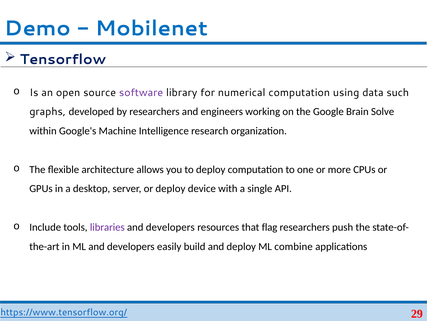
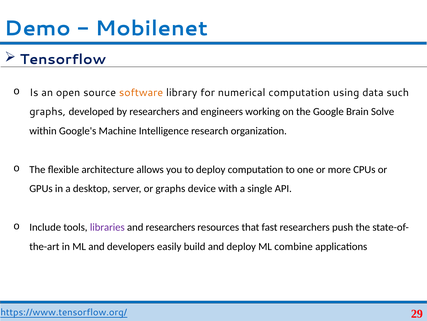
software colour: purple -> orange
or deploy: deploy -> graphs
developers at (170, 227): developers -> researchers
flag: flag -> fast
